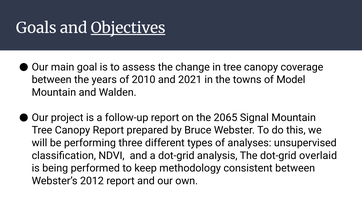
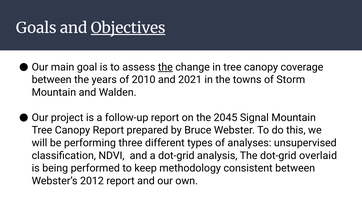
the at (165, 67) underline: none -> present
Model: Model -> Storm
2065: 2065 -> 2045
